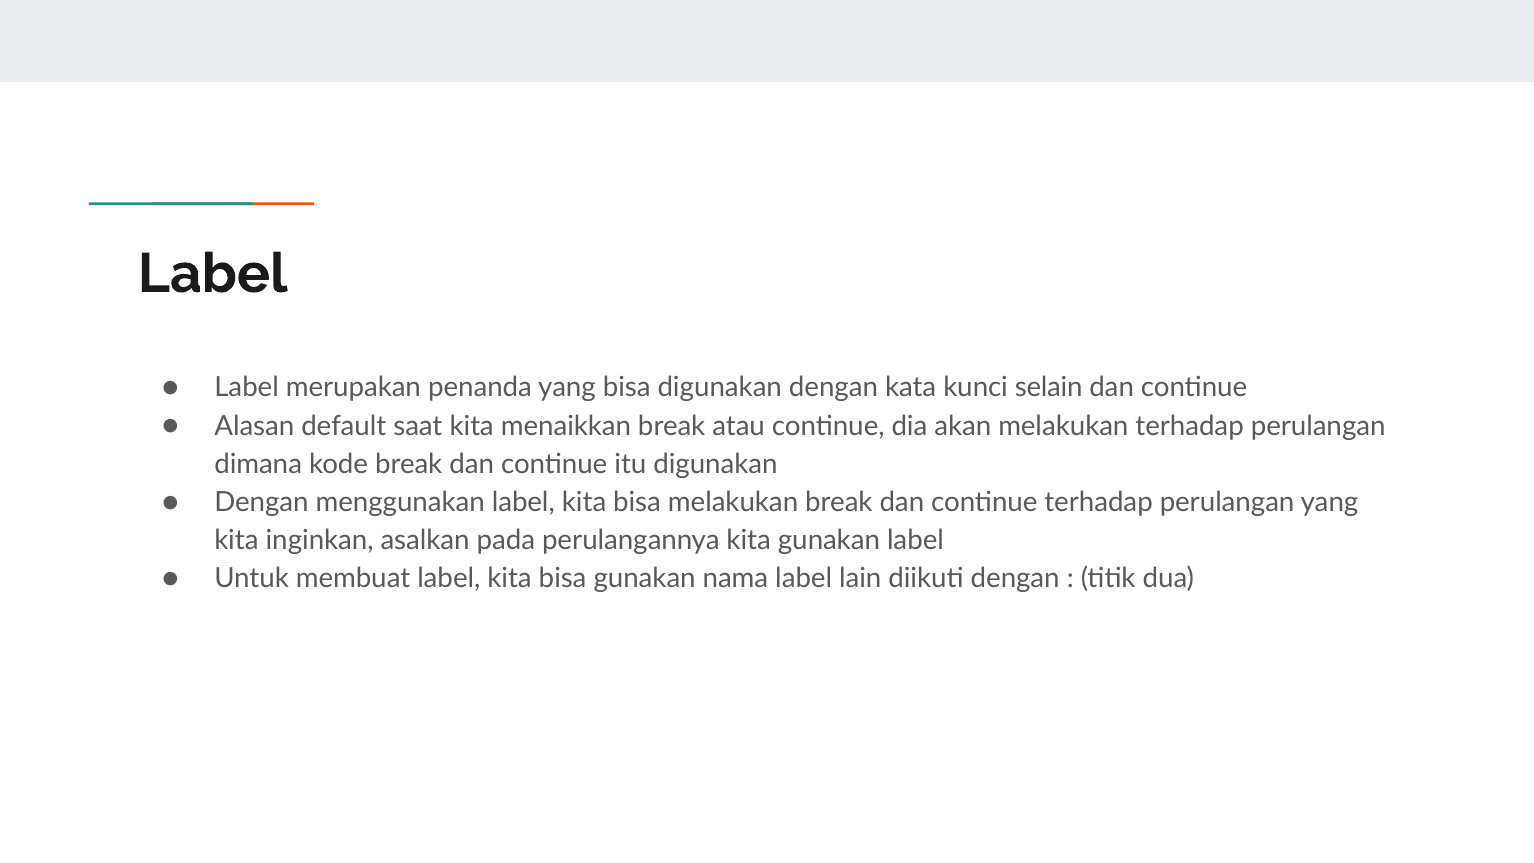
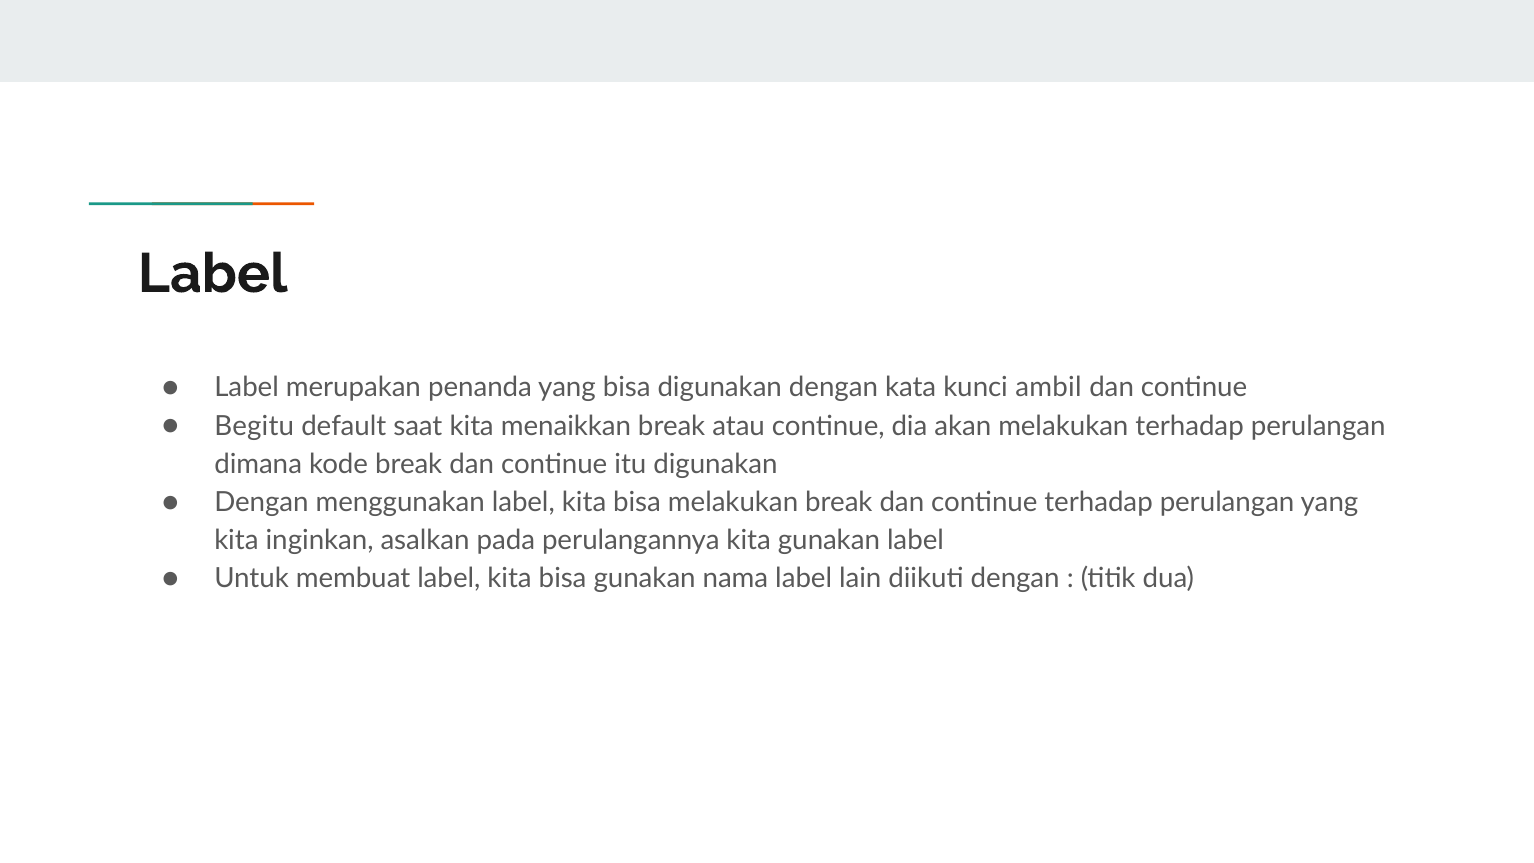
selain: selain -> ambil
Alasan: Alasan -> Begitu
